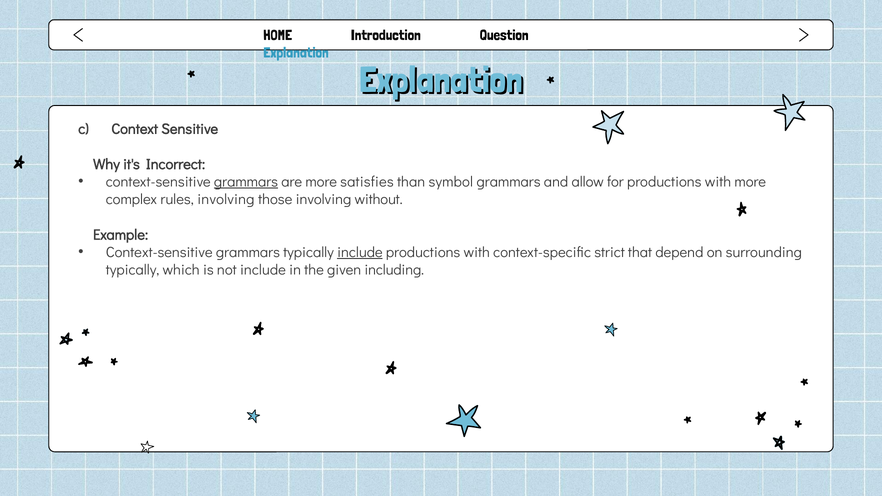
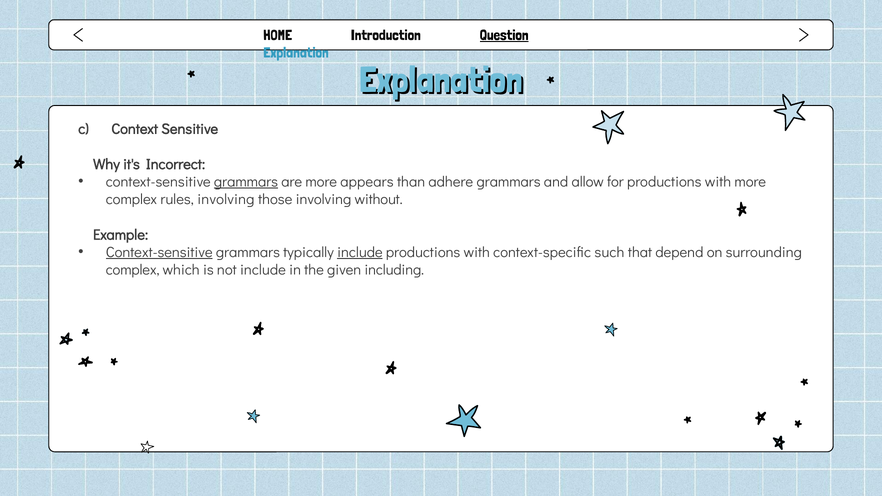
Question underline: none -> present
satisfies: satisfies -> appears
symbol: symbol -> adhere
Context-sensitive at (159, 252) underline: none -> present
strict: strict -> such
typically at (133, 270): typically -> complex
